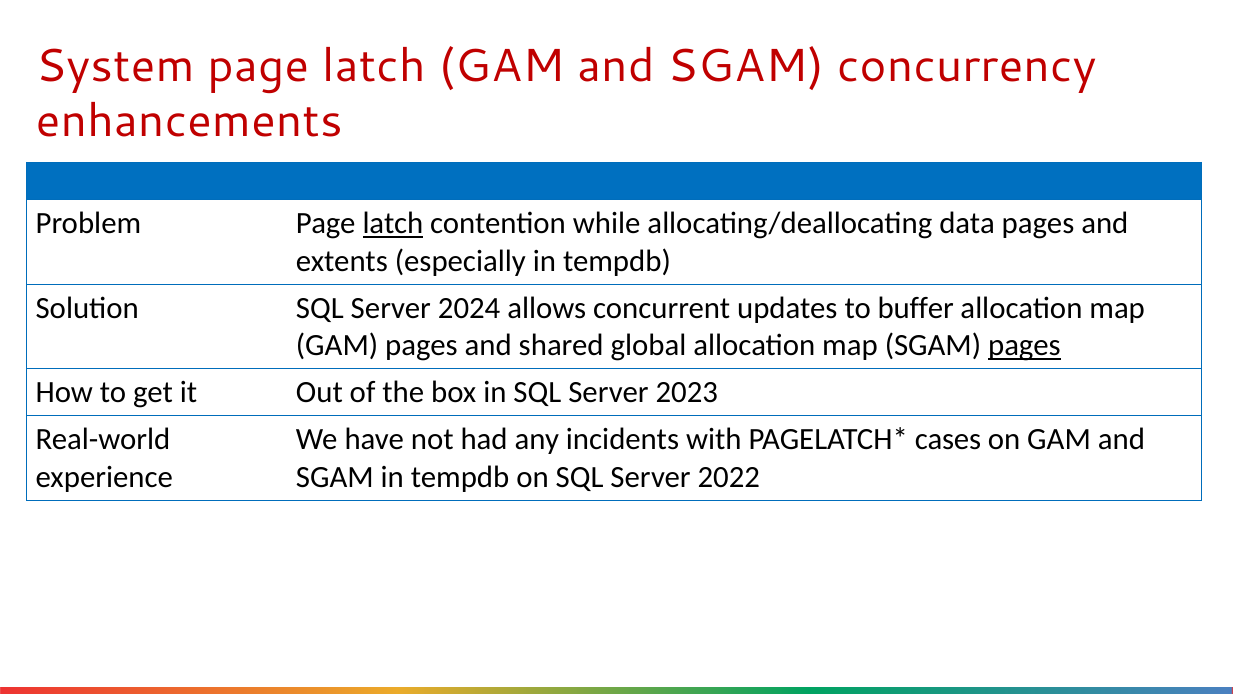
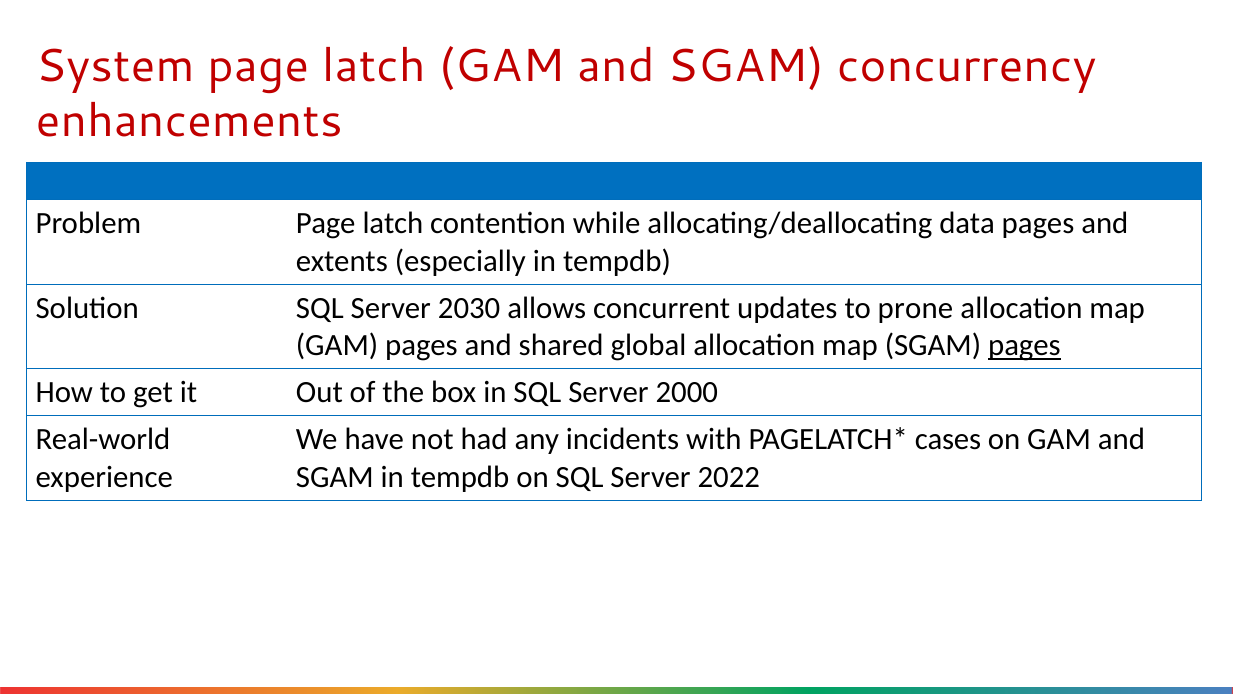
latch at (393, 223) underline: present -> none
2024: 2024 -> 2030
buffer: buffer -> prone
2023: 2023 -> 2000
